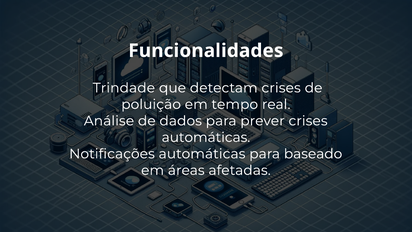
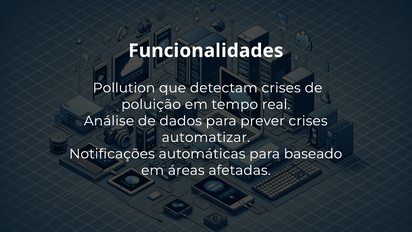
Trindade: Trindade -> Pollution
automáticas at (206, 137): automáticas -> automatizar
